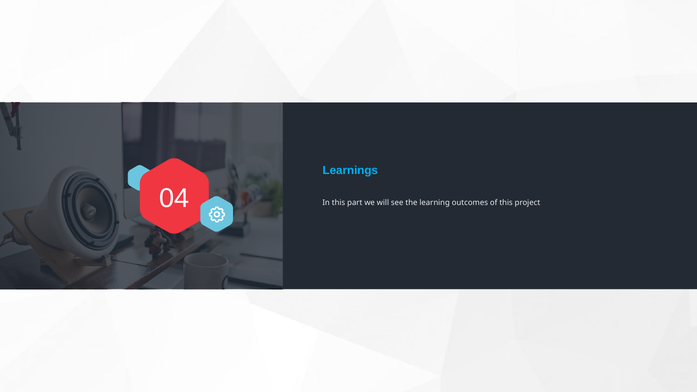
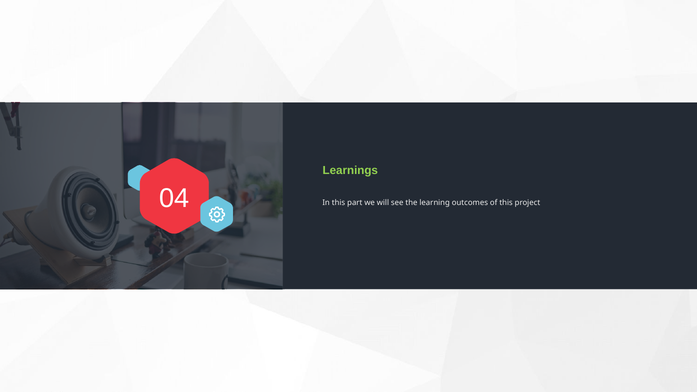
Learnings colour: light blue -> light green
